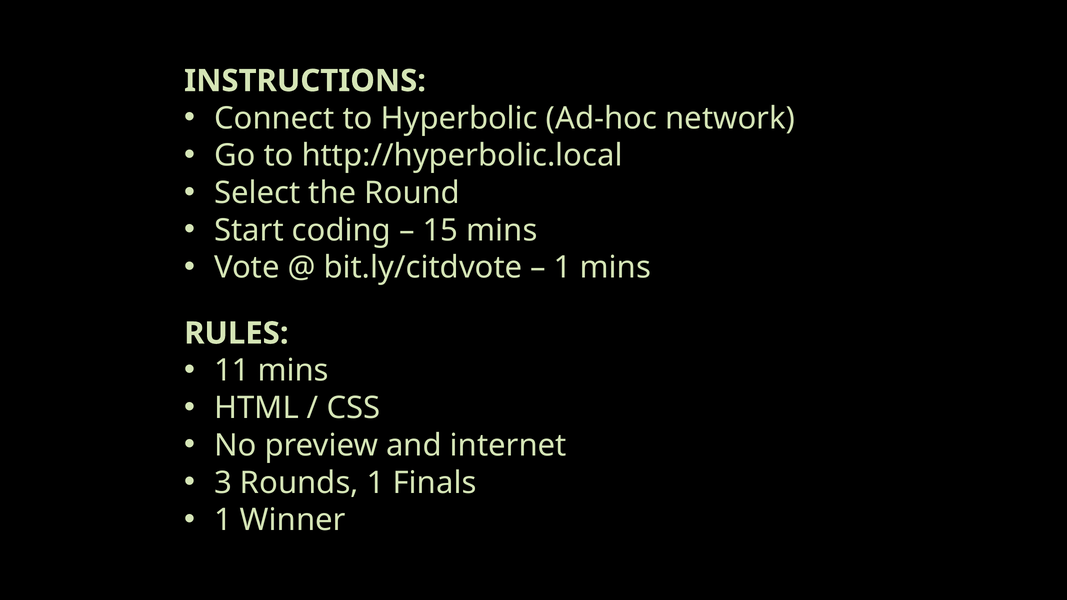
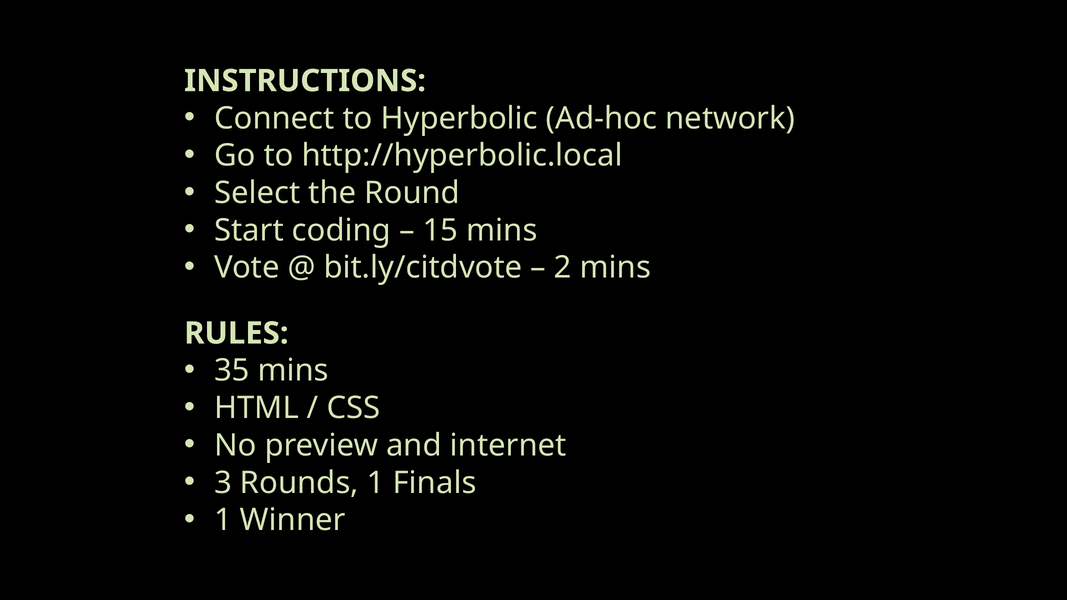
1 at (563, 268): 1 -> 2
11: 11 -> 35
